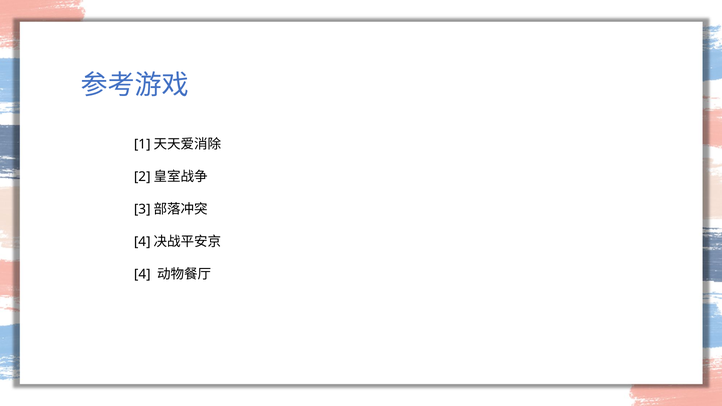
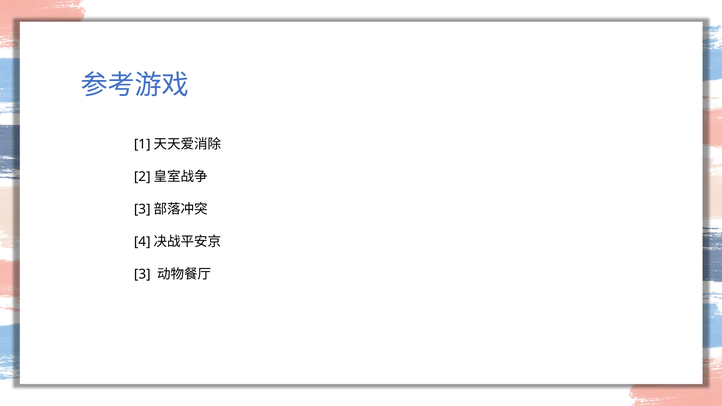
4: 4 -> 3
